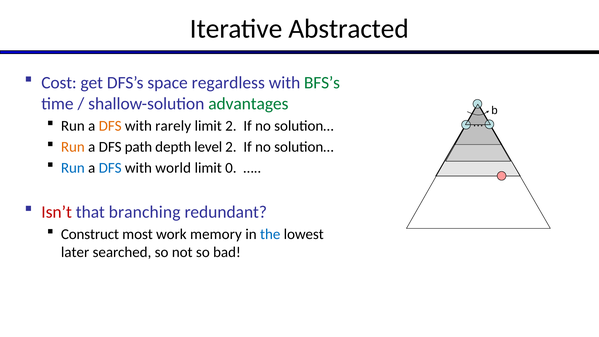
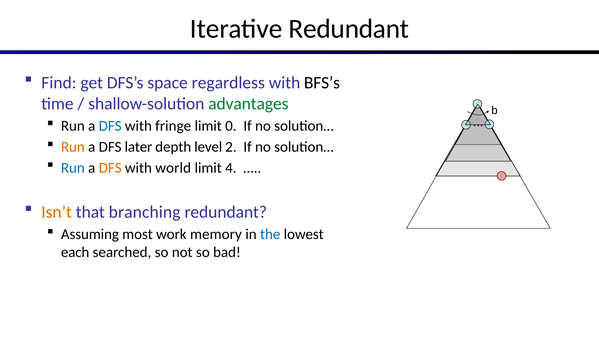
Iterative Abstracted: Abstracted -> Redundant
Cost: Cost -> Find
BFS’s colour: green -> black
DFS at (110, 126) colour: orange -> blue
rarely: rarely -> fringe
limit 2: 2 -> 0
path: path -> later
DFS at (110, 168) colour: blue -> orange
0: 0 -> 4
Isn’t colour: red -> orange
Construct: Construct -> Assuming
later: later -> each
